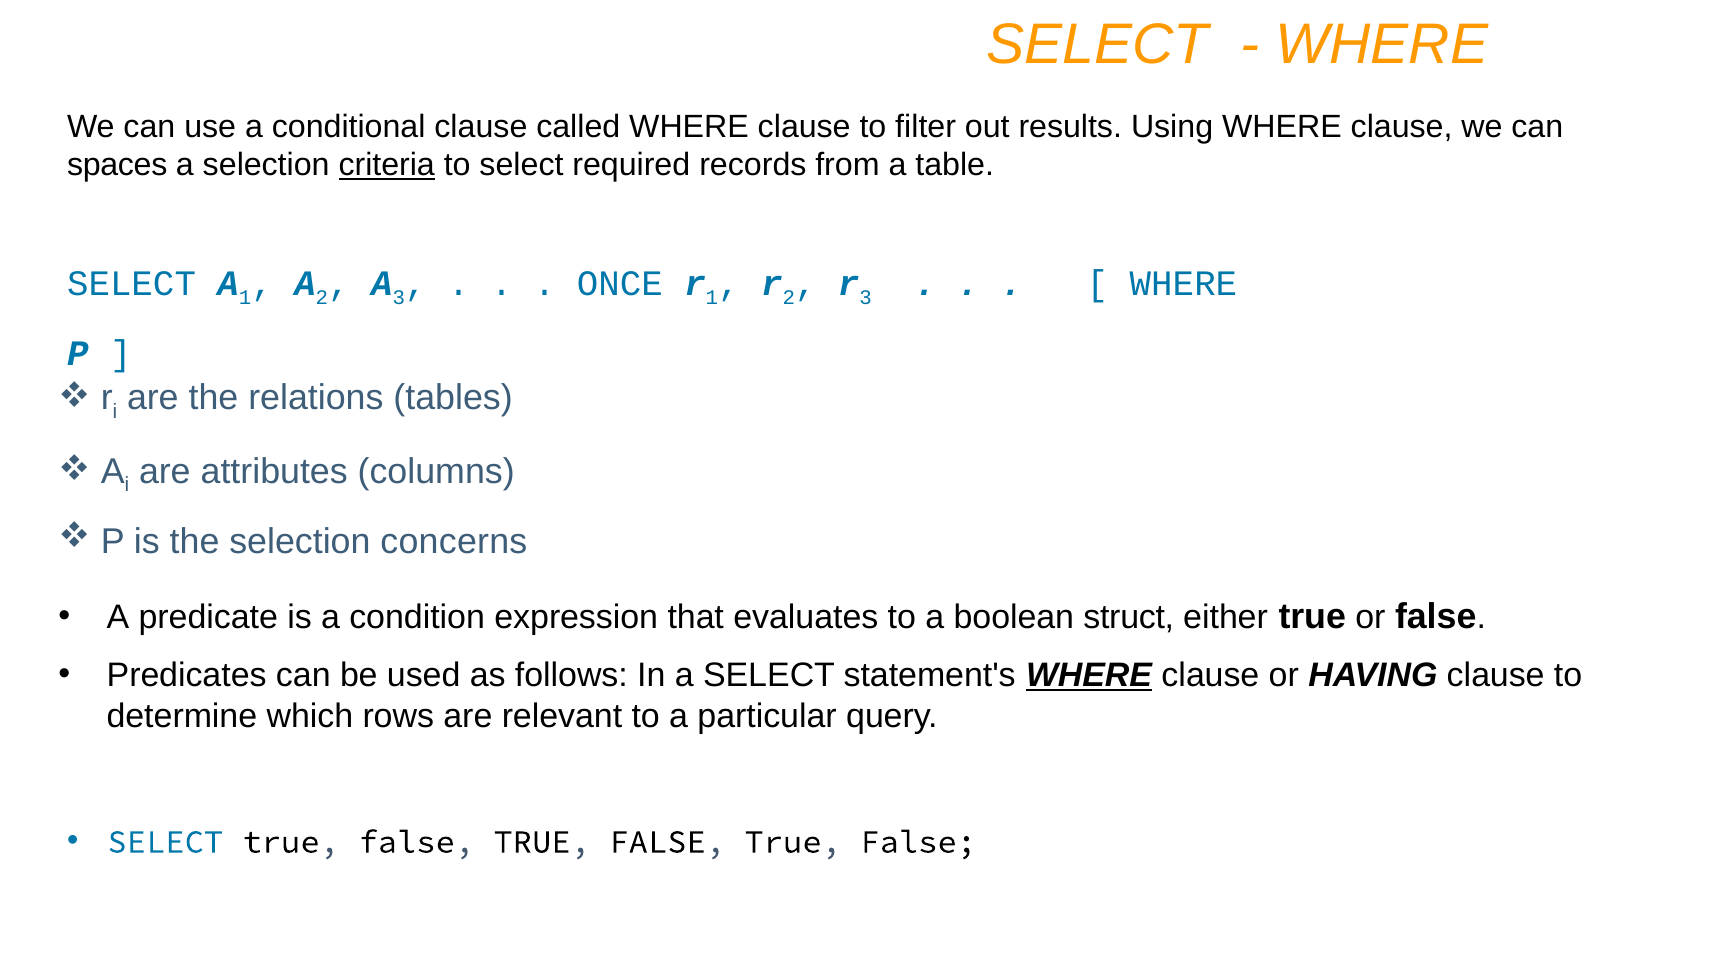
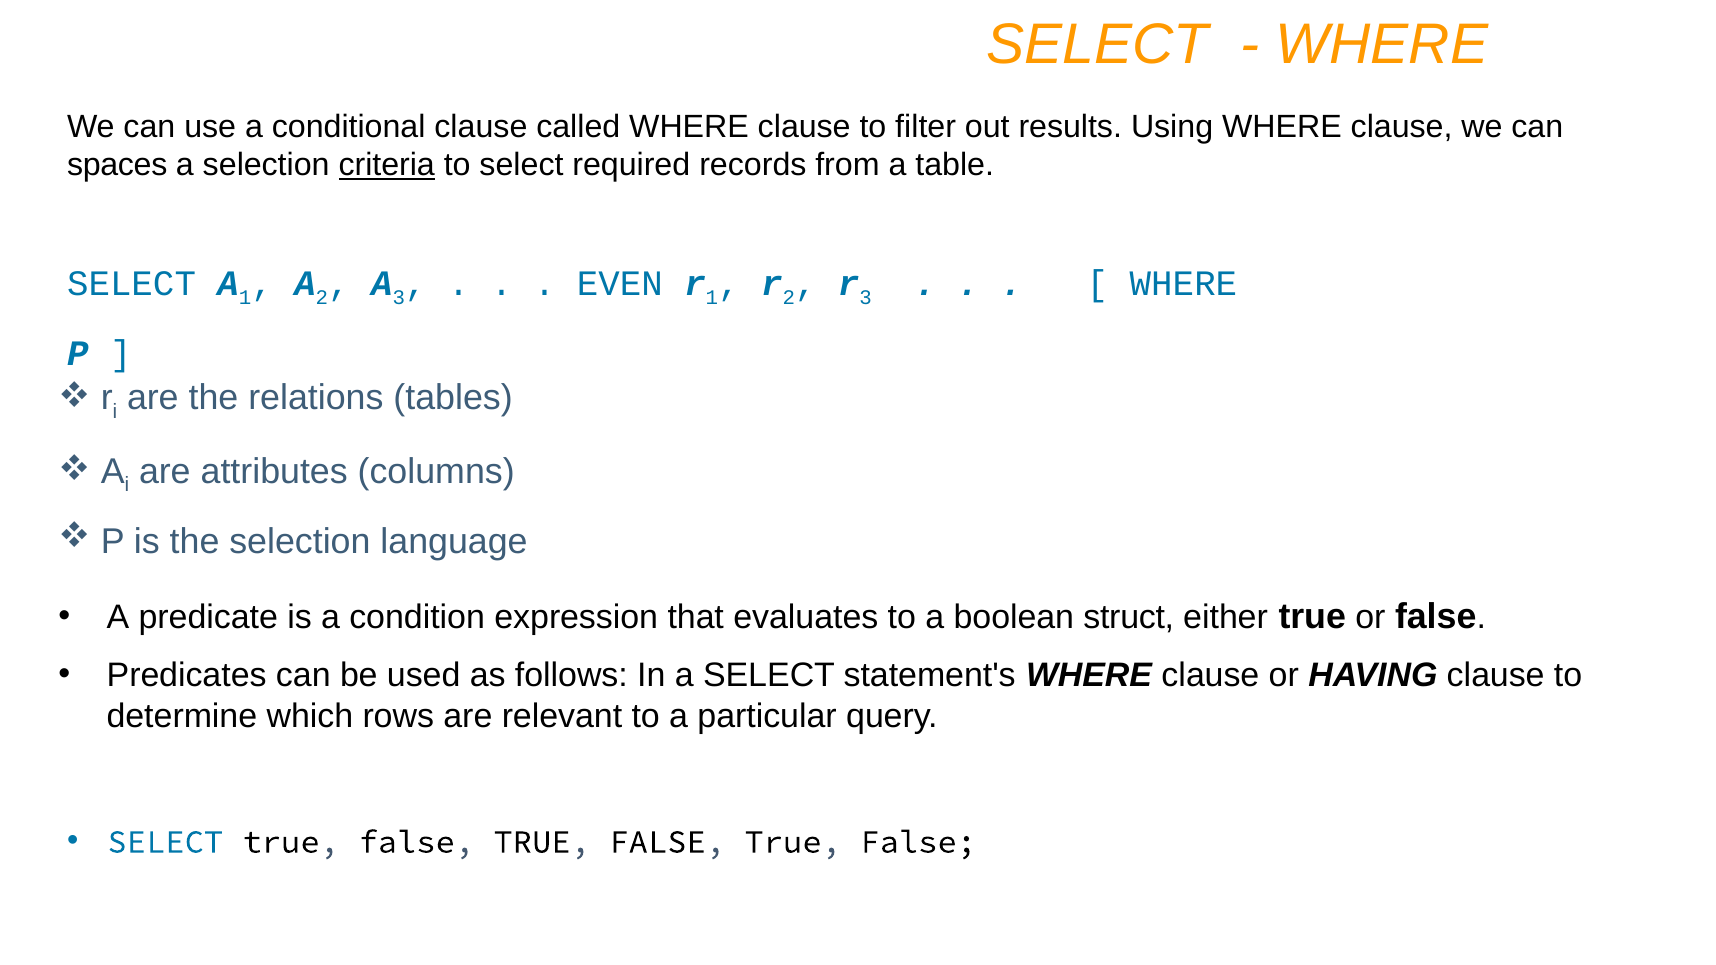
ONCE: ONCE -> EVEN
concerns: concerns -> language
WHERE at (1089, 676) underline: present -> none
